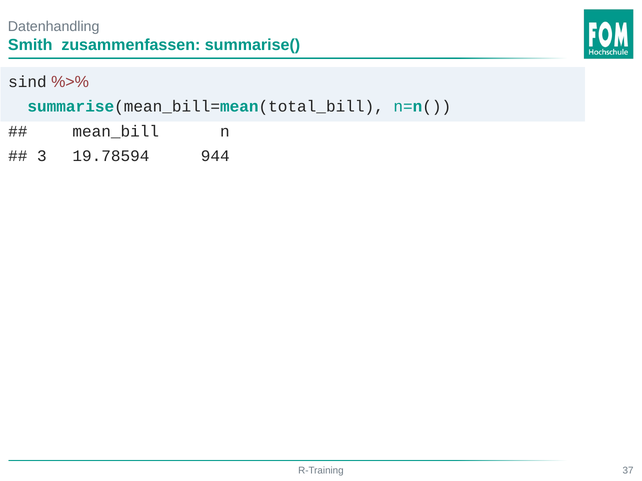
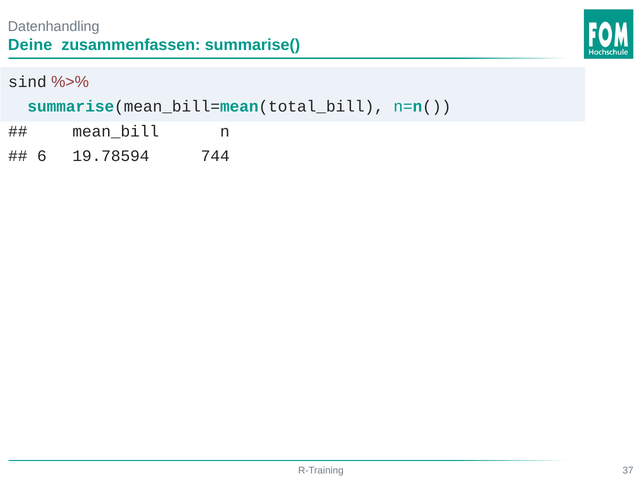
Smith: Smith -> Deine
3: 3 -> 6
944: 944 -> 744
